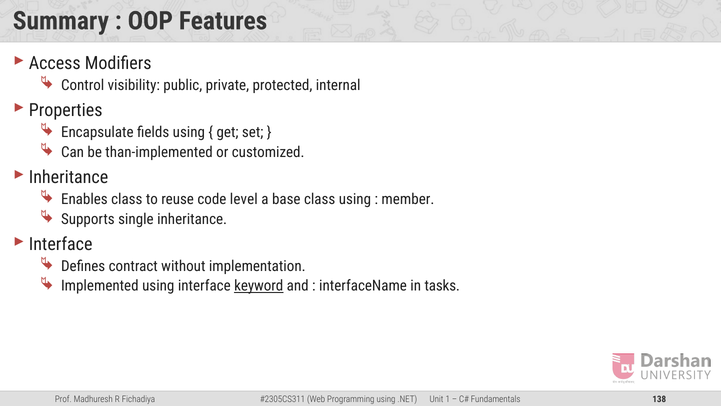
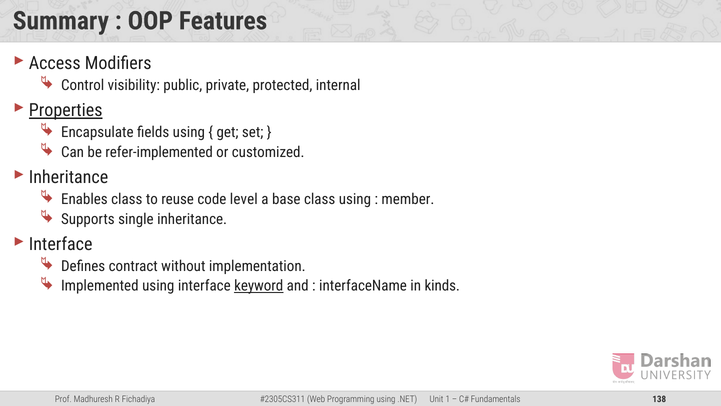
Properties underline: none -> present
than-implemented: than-implemented -> refer-implemented
tasks: tasks -> kinds
